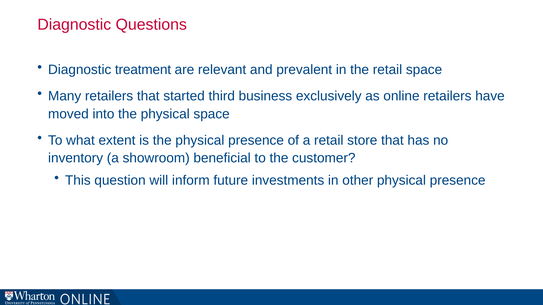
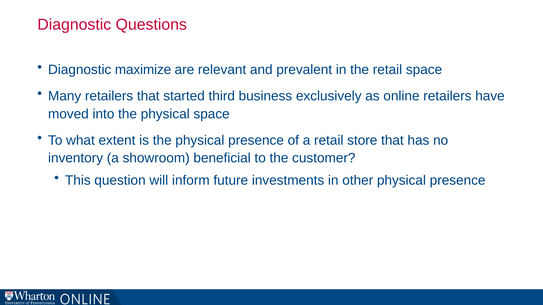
treatment: treatment -> maximize
